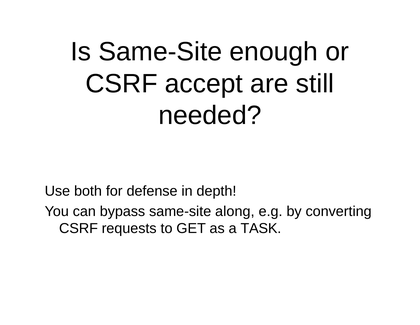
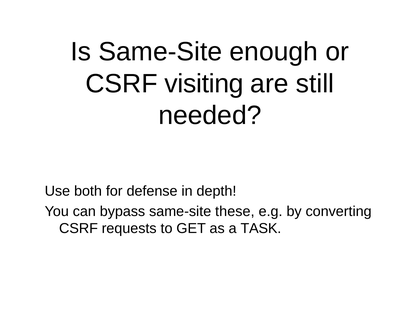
accept: accept -> visiting
along: along -> these
